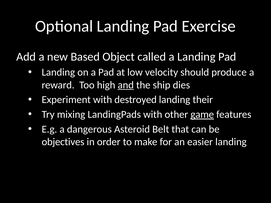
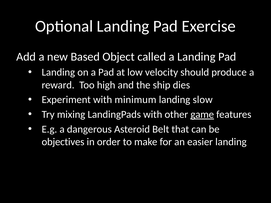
and underline: present -> none
destroyed: destroyed -> minimum
their: their -> slow
